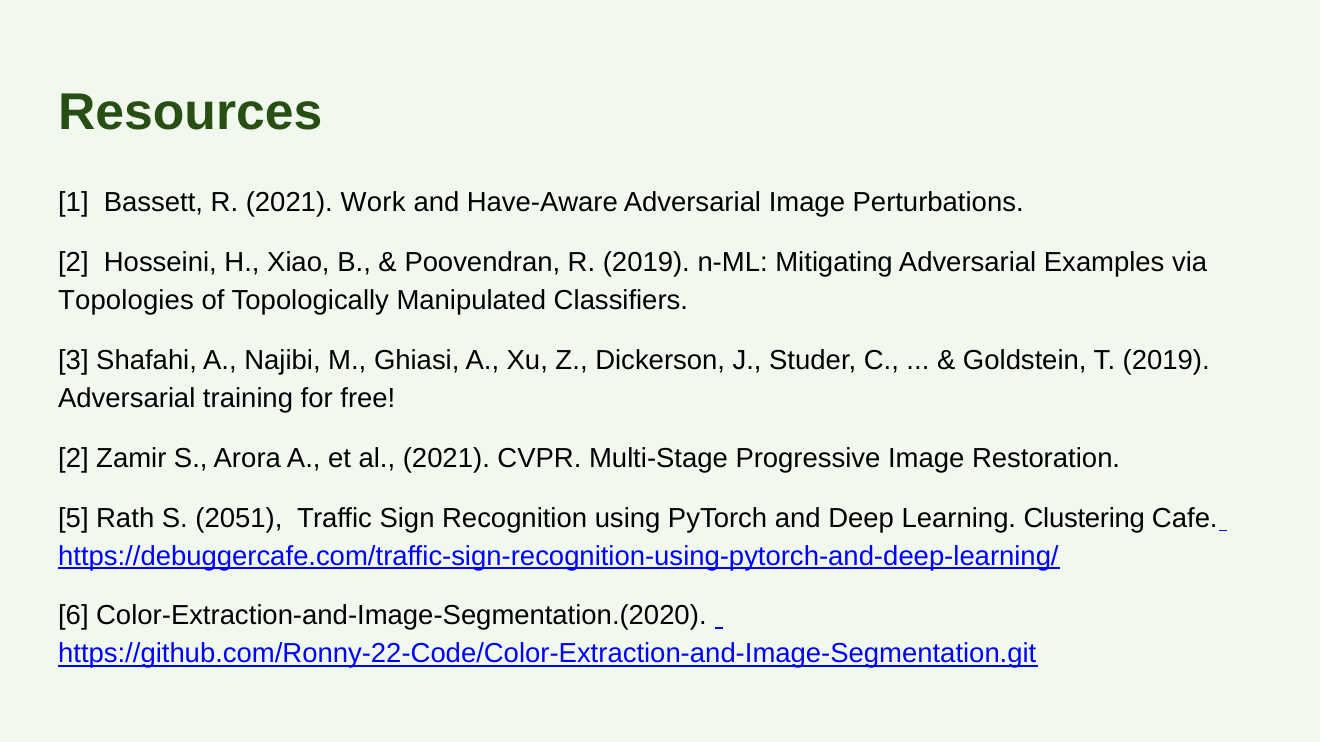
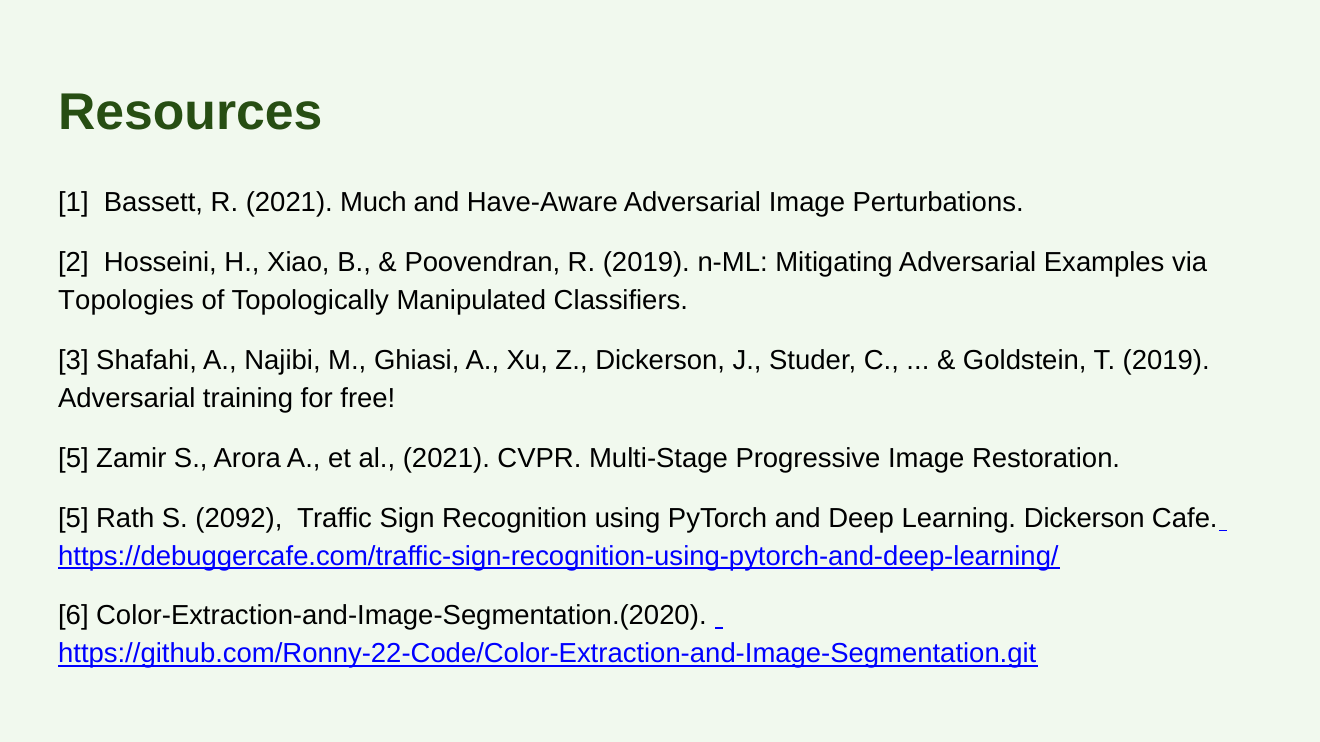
Work: Work -> Much
2 at (73, 459): 2 -> 5
2051: 2051 -> 2092
Learning Clustering: Clustering -> Dickerson
